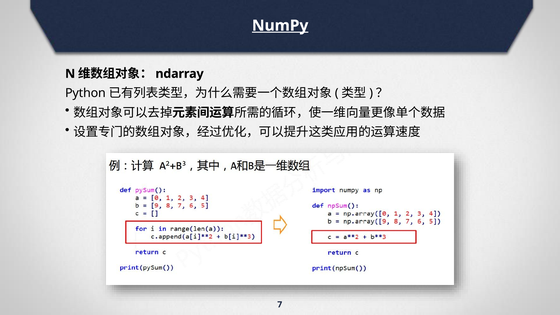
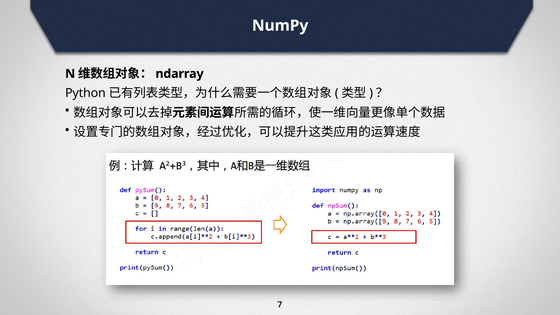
NumPy underline: present -> none
